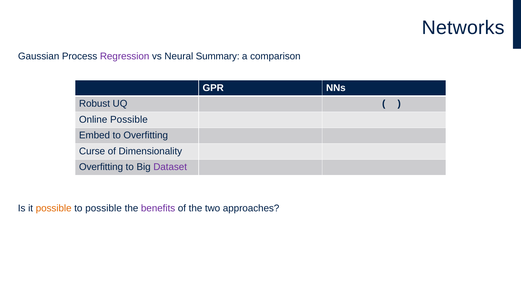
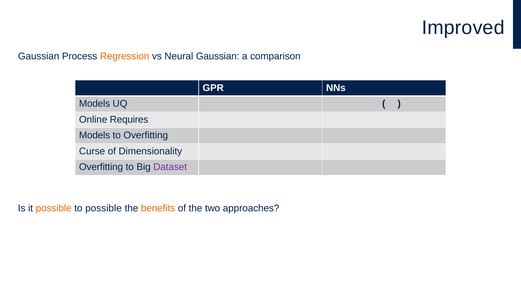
Networks: Networks -> Improved
Regression colour: purple -> orange
Neural Summary: Summary -> Gaussian
Robust at (95, 104): Robust -> Models
Online Possible: Possible -> Requires
Embed at (95, 135): Embed -> Models
benefits colour: purple -> orange
